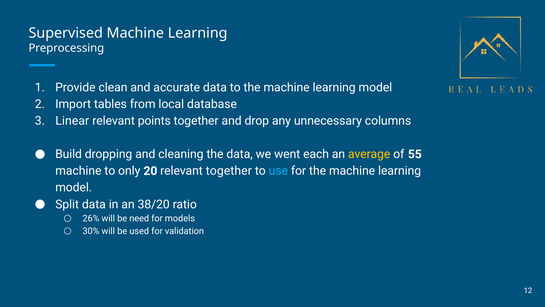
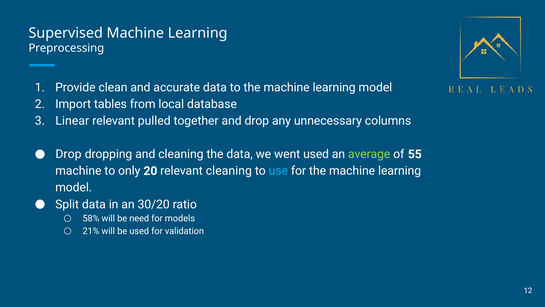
points: points -> pulled
Build at (69, 154): Build -> Drop
went each: each -> used
average colour: yellow -> light green
relevant together: together -> cleaning
38/20: 38/20 -> 30/20
26%: 26% -> 58%
30%: 30% -> 21%
